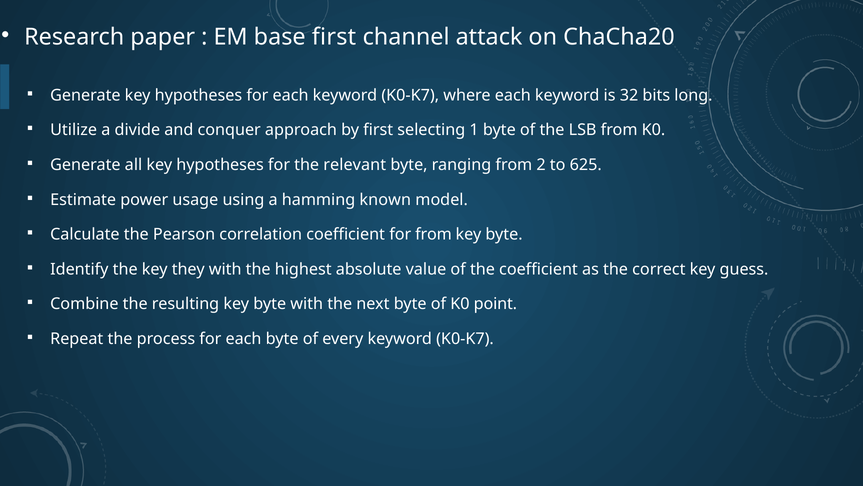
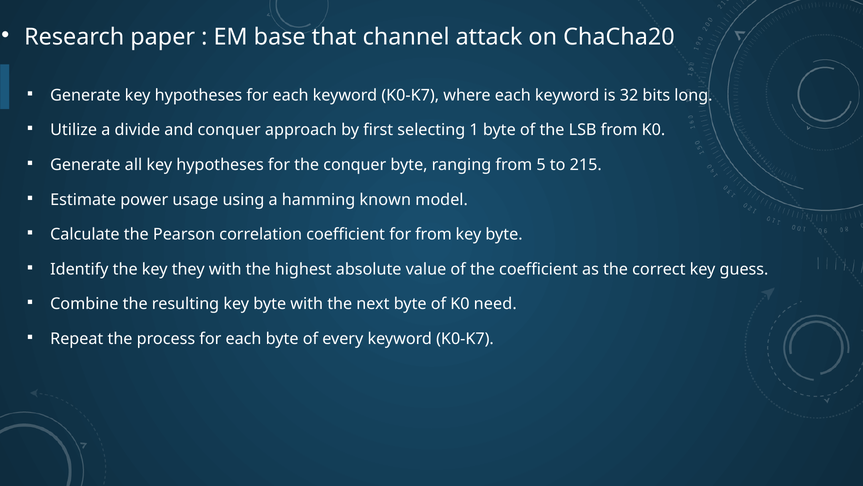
base first: first -> that
the relevant: relevant -> conquer
2: 2 -> 5
625: 625 -> 215
point: point -> need
